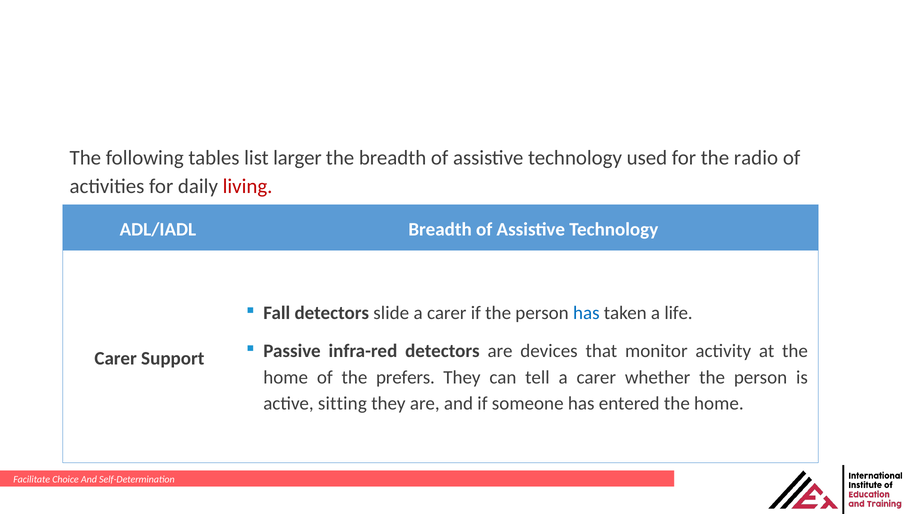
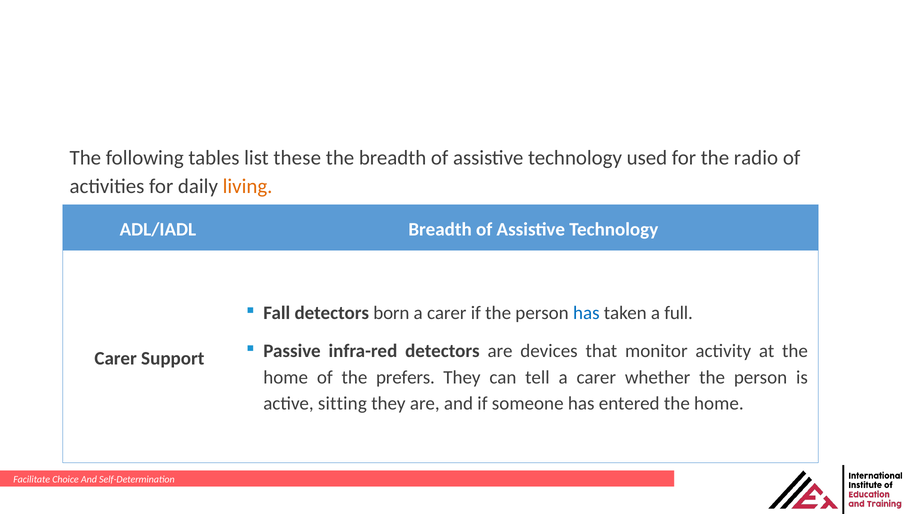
larger: larger -> these
living colour: red -> orange
slide: slide -> born
life: life -> full
